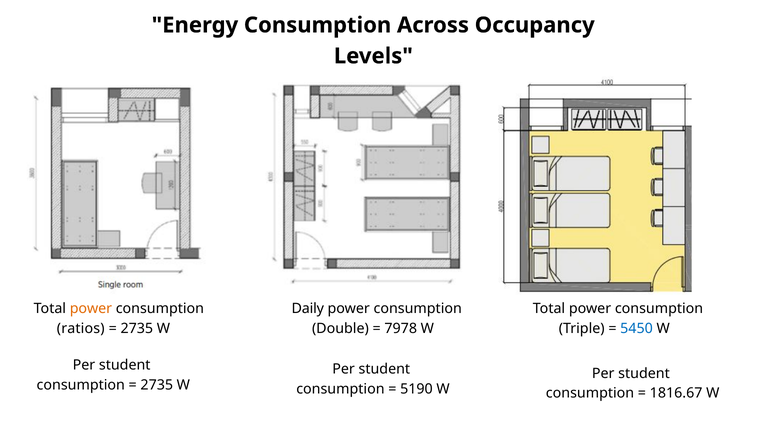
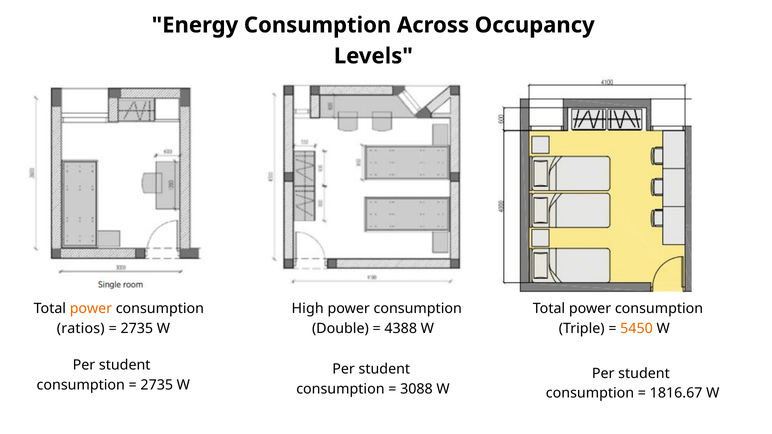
Daily: Daily -> High
7978: 7978 -> 4388
5450 colour: blue -> orange
5190: 5190 -> 3088
